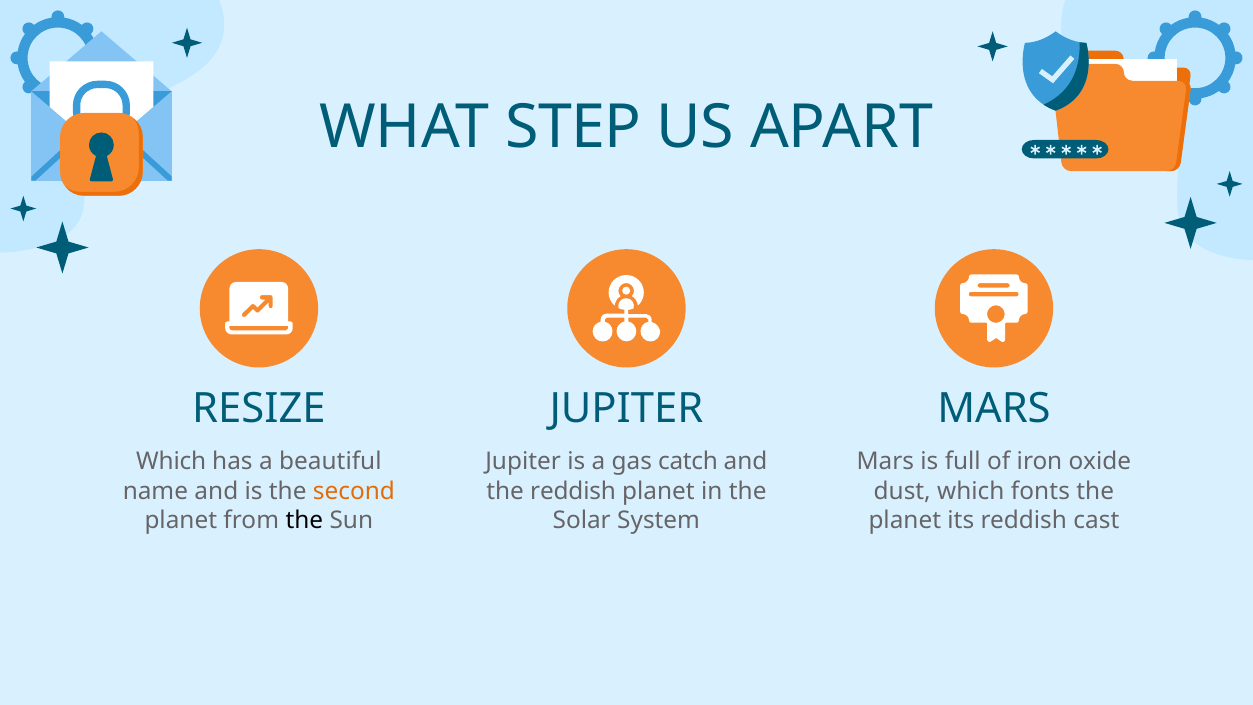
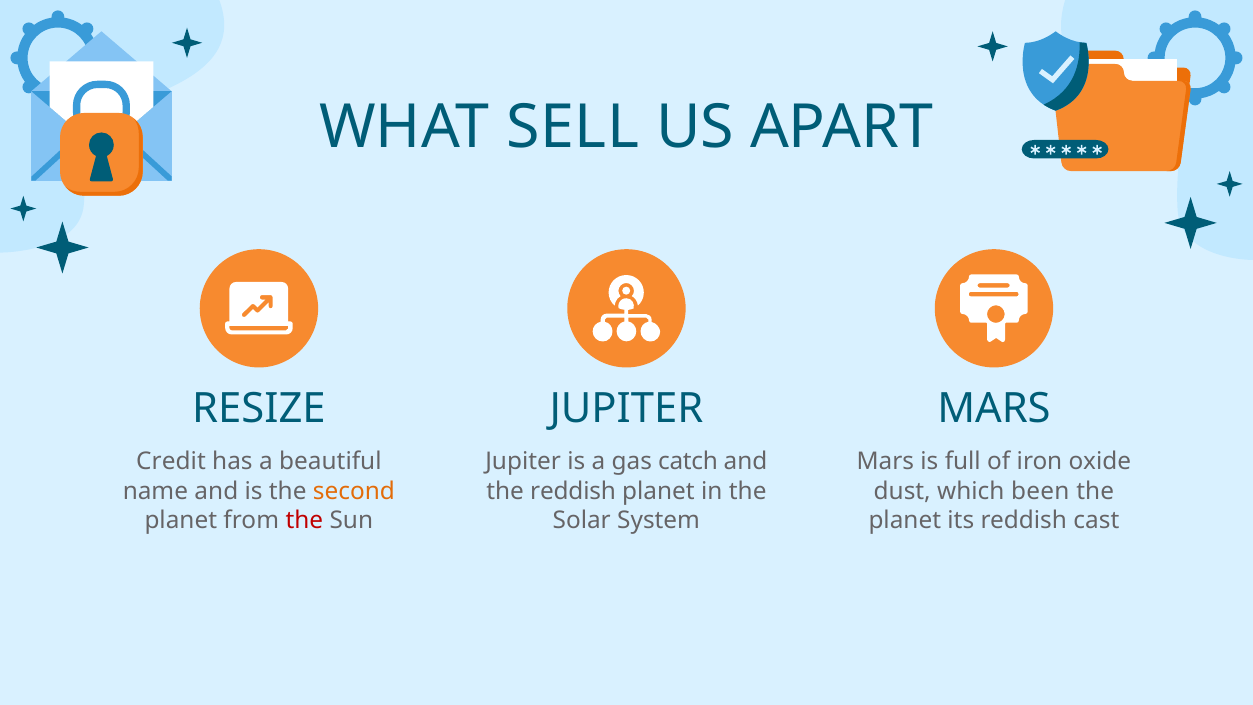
STEP: STEP -> SELL
Which at (171, 462): Which -> Credit
fonts: fonts -> been
the at (304, 520) colour: black -> red
